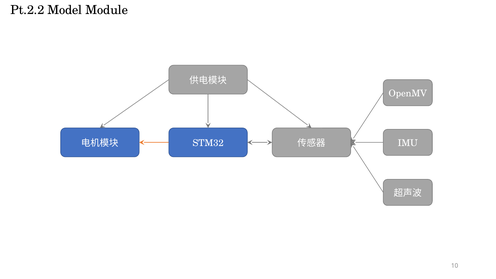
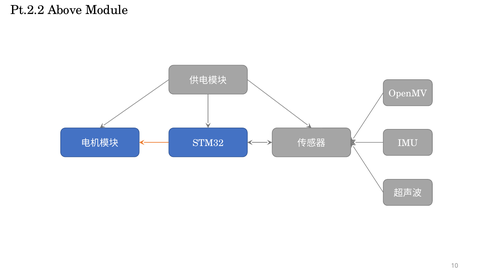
Model: Model -> Above
